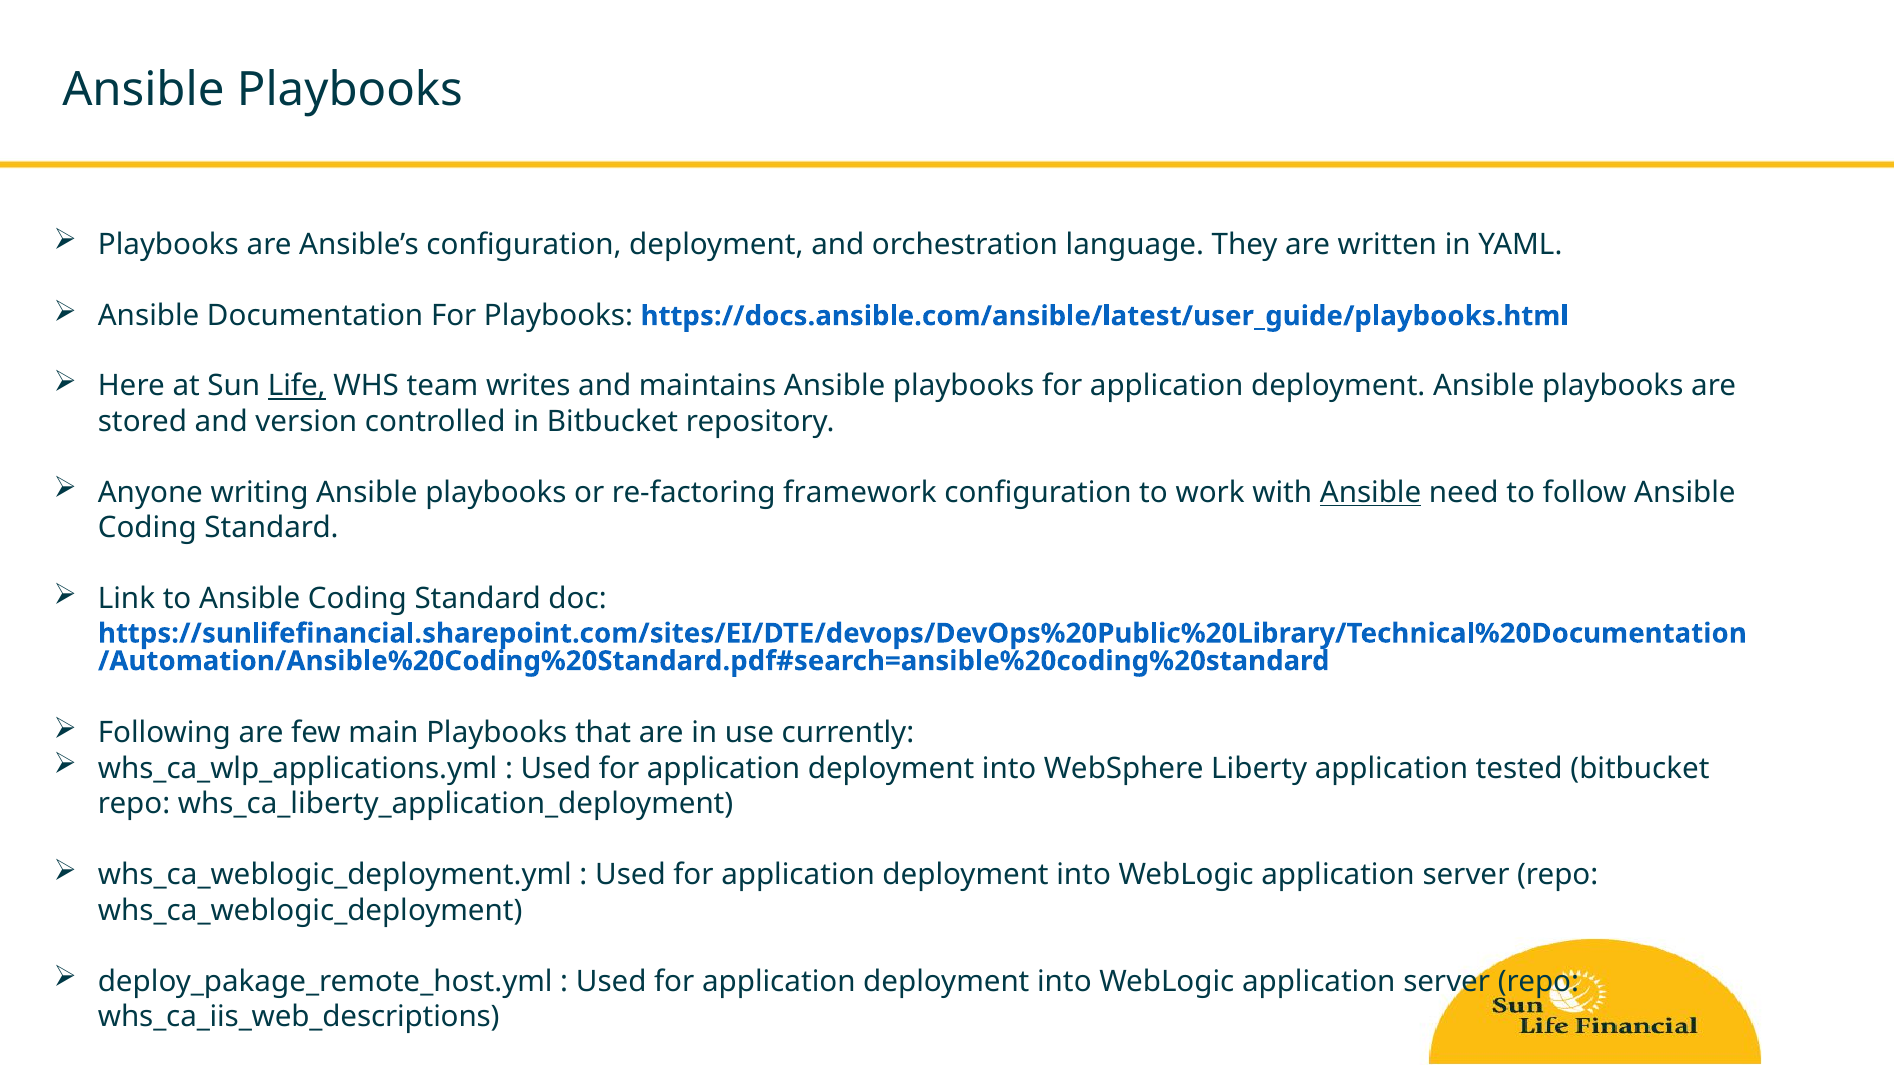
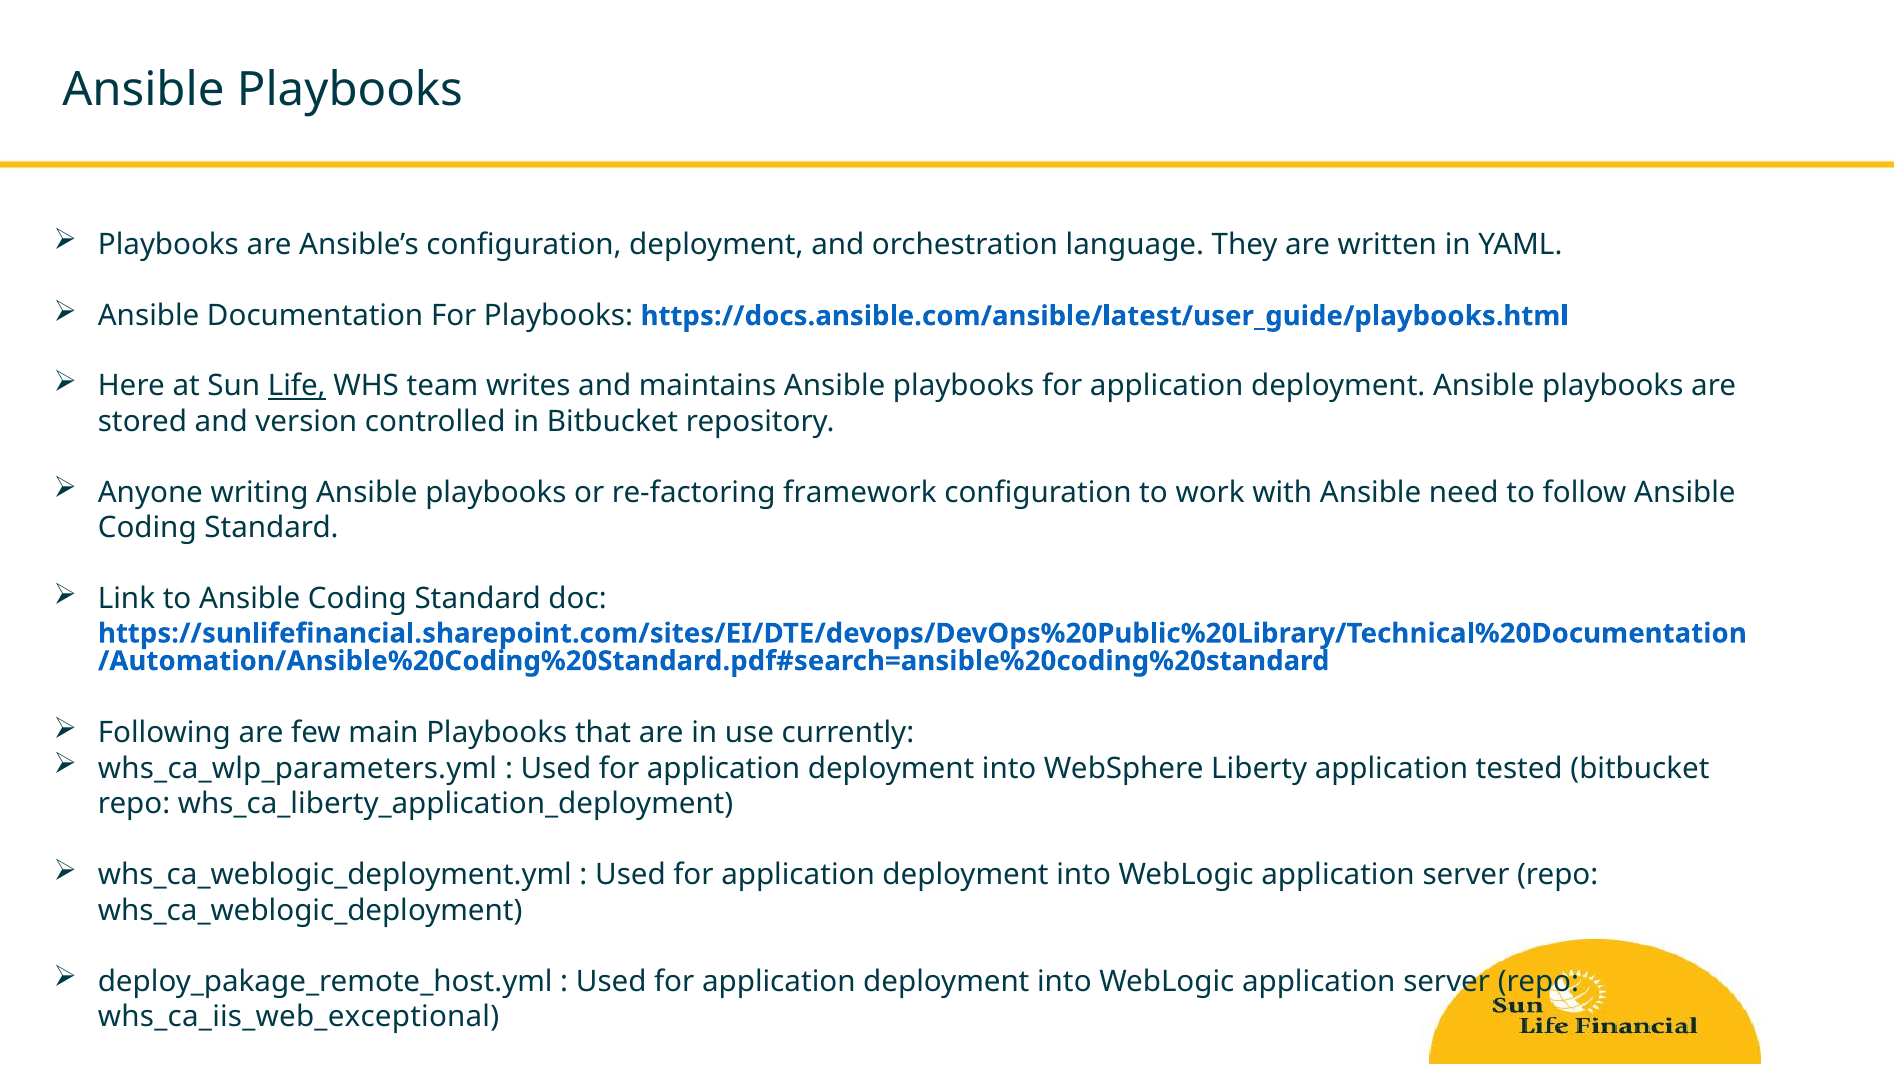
Ansible at (1371, 493) underline: present -> none
whs_ca_wlp_applications.yml: whs_ca_wlp_applications.yml -> whs_ca_wlp_parameters.yml
whs_ca_iis_web_descriptions: whs_ca_iis_web_descriptions -> whs_ca_iis_web_exceptional
